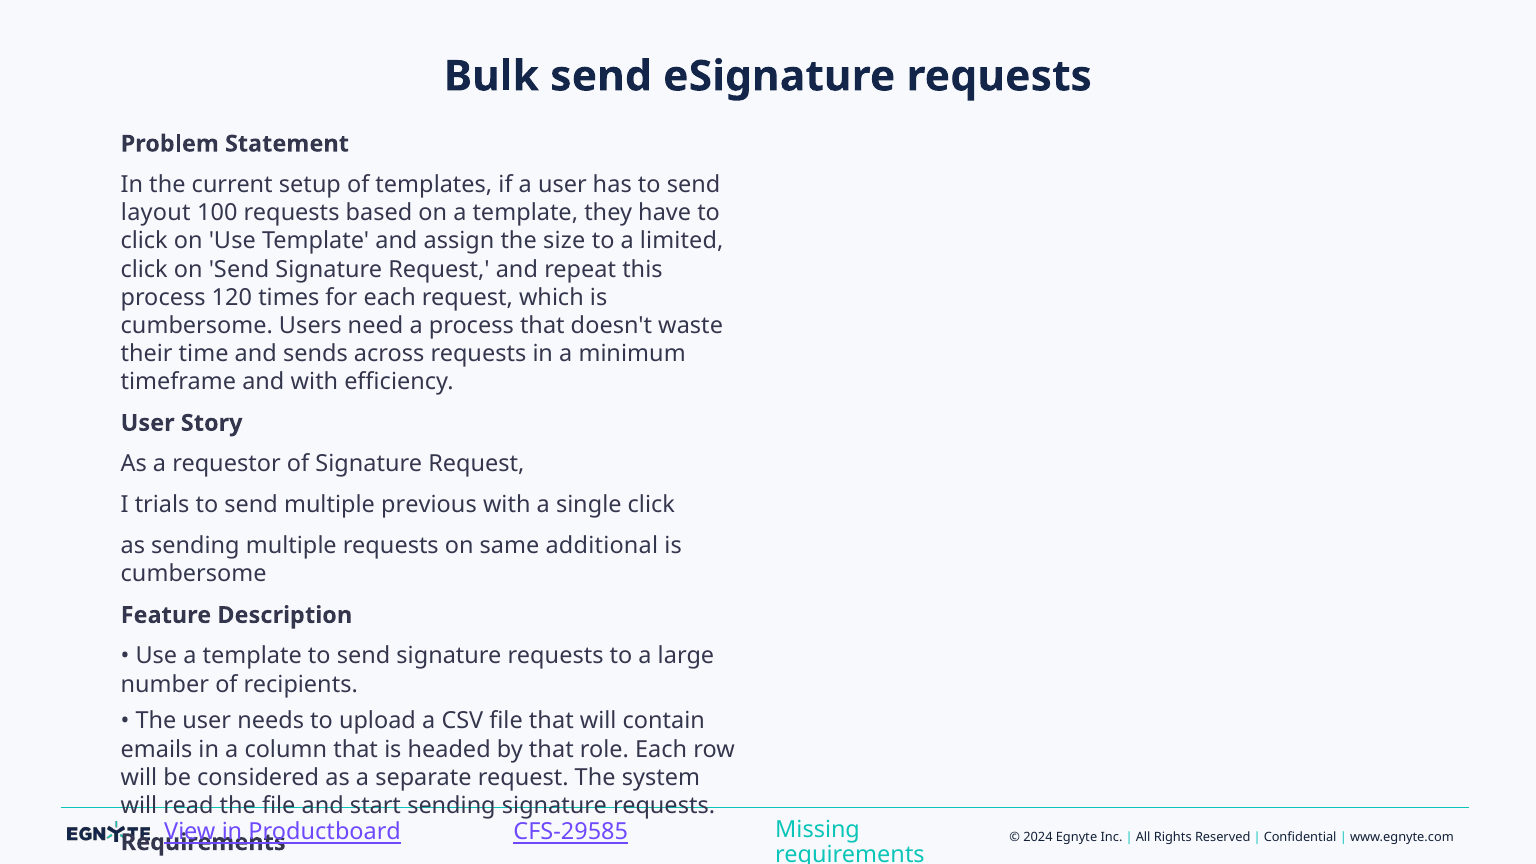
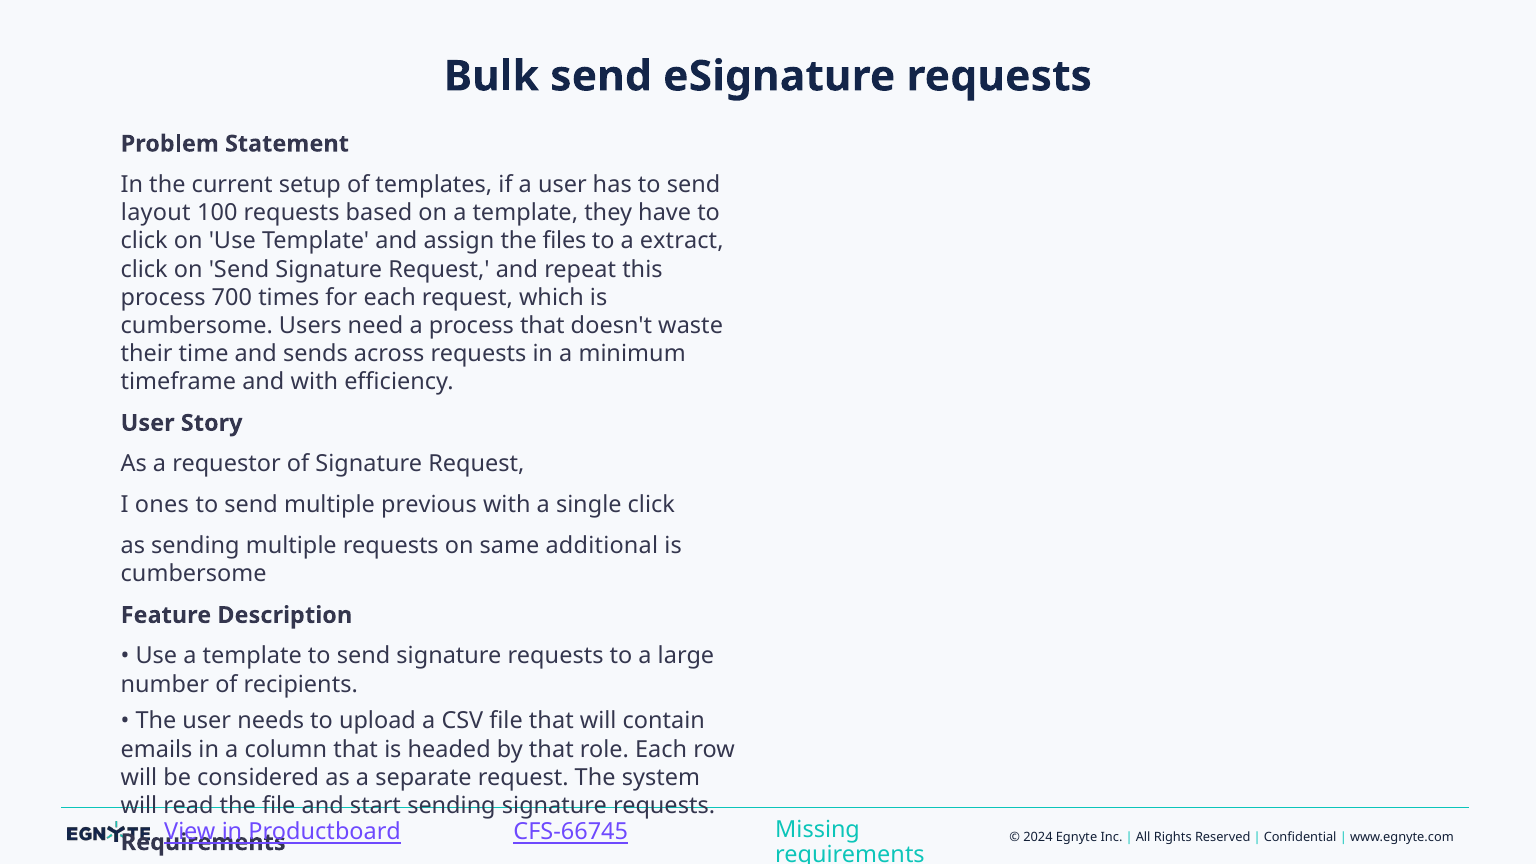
size: size -> files
limited: limited -> extract
120: 120 -> 700
trials: trials -> ones
CFS-29585: CFS-29585 -> CFS-66745
